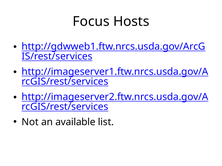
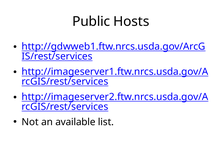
Focus: Focus -> Public
